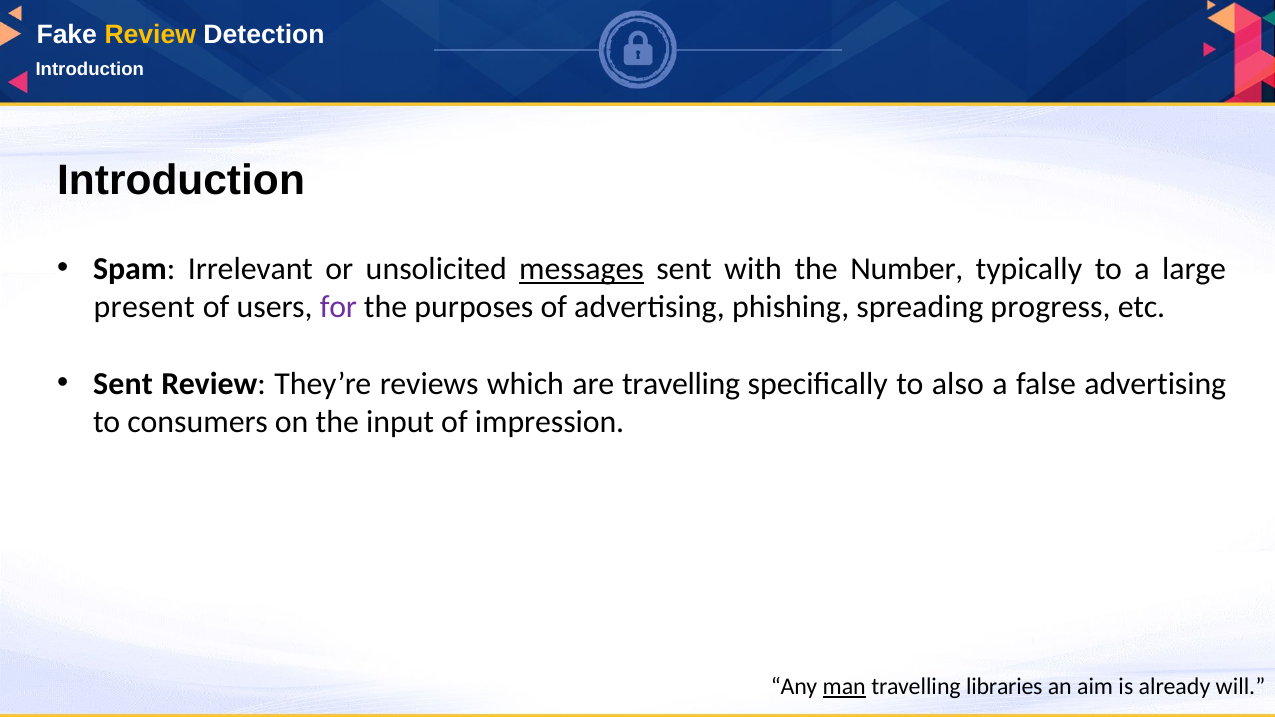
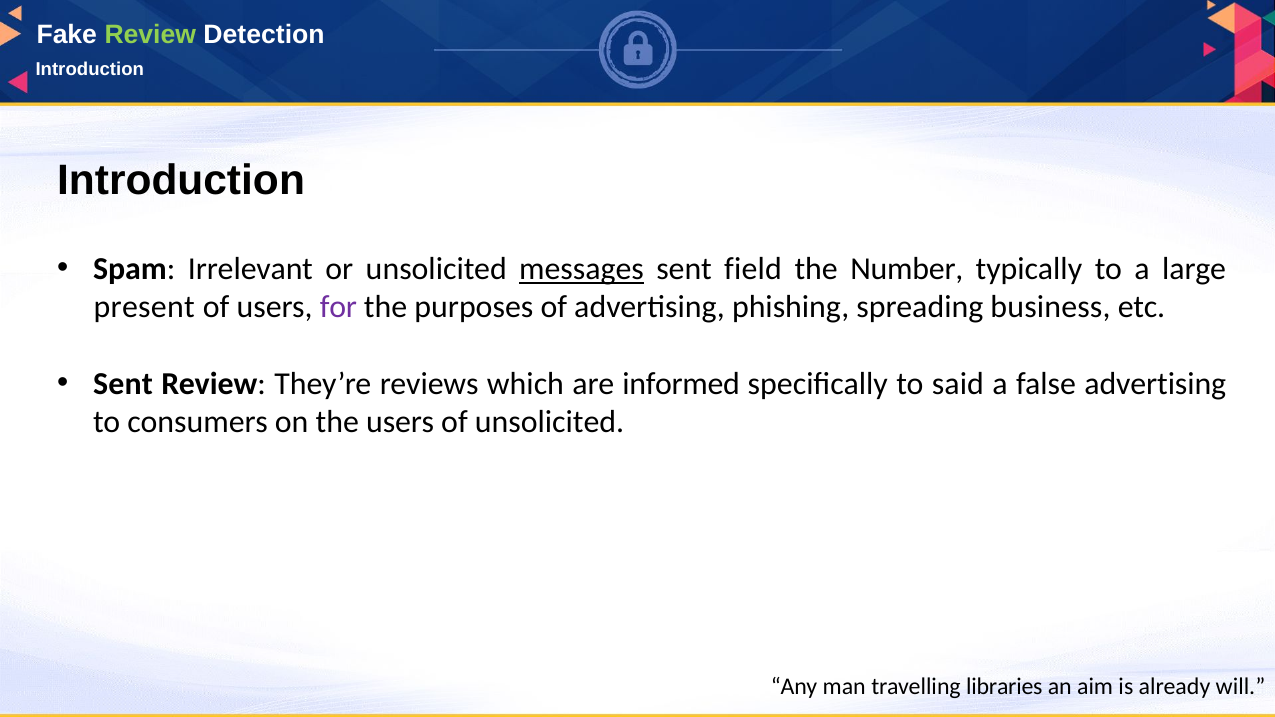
Review at (150, 34) colour: yellow -> light green
with: with -> field
progress: progress -> business
are travelling: travelling -> informed
also: also -> said
the input: input -> users
of impression: impression -> unsolicited
man underline: present -> none
